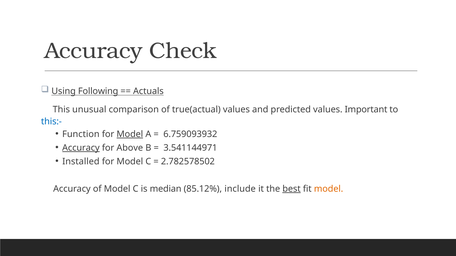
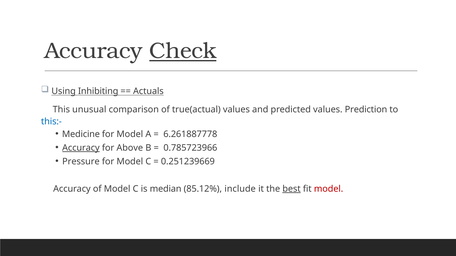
Check underline: none -> present
Following: Following -> Inhibiting
Important: Important -> Prediction
Function: Function -> Medicine
Model at (130, 134) underline: present -> none
6.759093932: 6.759093932 -> 6.261887778
3.541144971: 3.541144971 -> 0.785723966
Installed: Installed -> Pressure
2.782578502: 2.782578502 -> 0.251239669
model at (329, 189) colour: orange -> red
